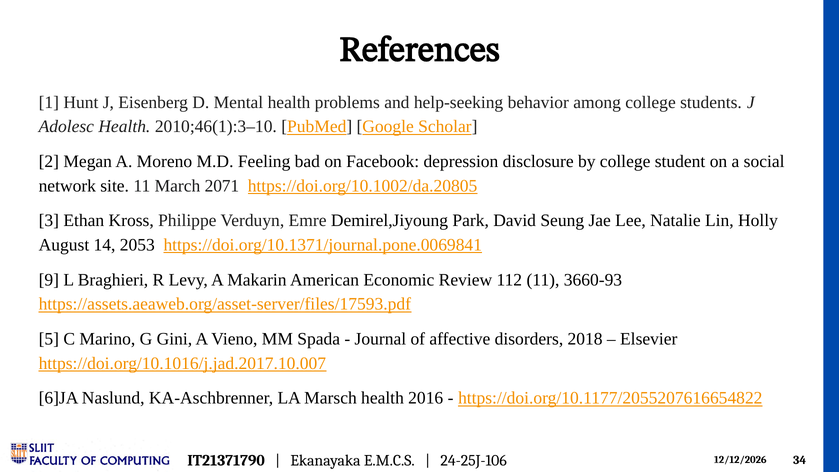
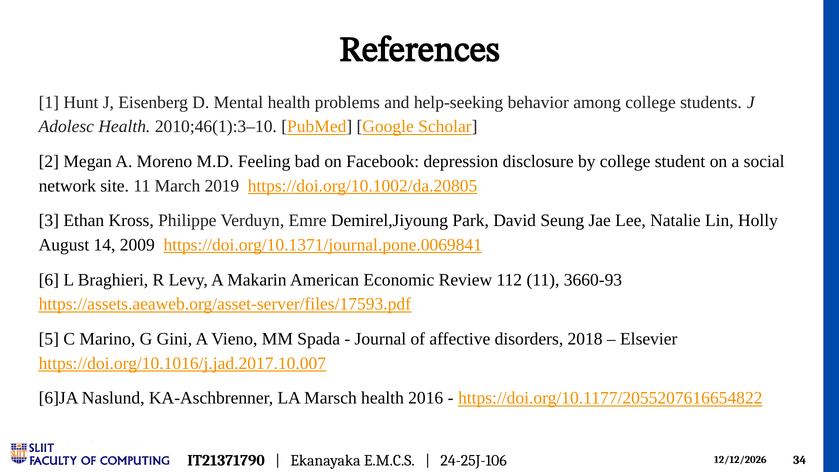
2071: 2071 -> 2019
2053: 2053 -> 2009
9: 9 -> 6
